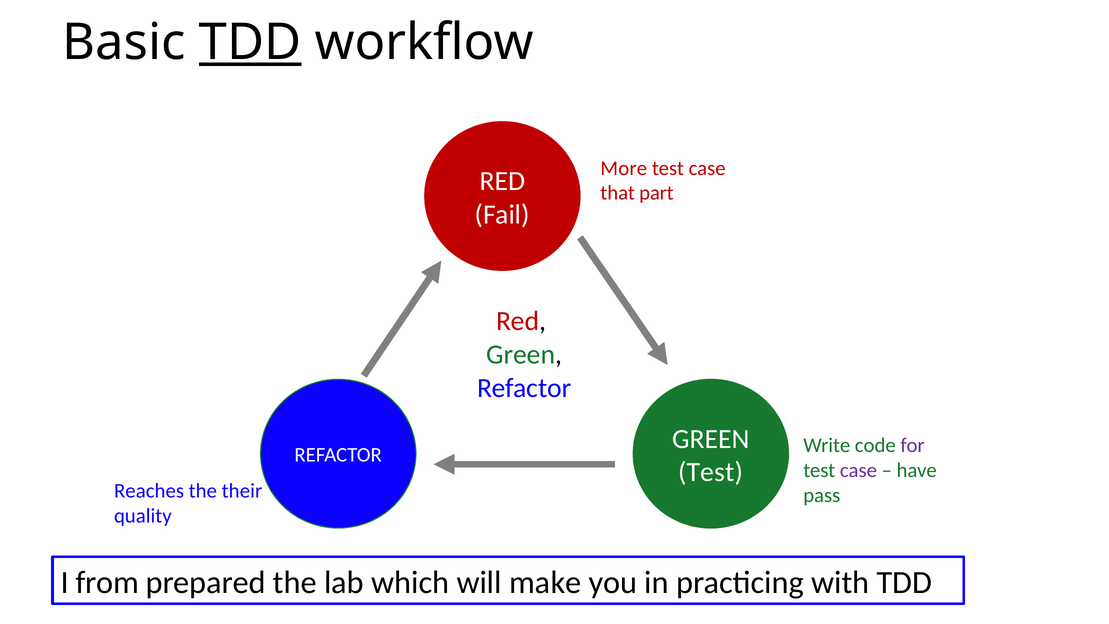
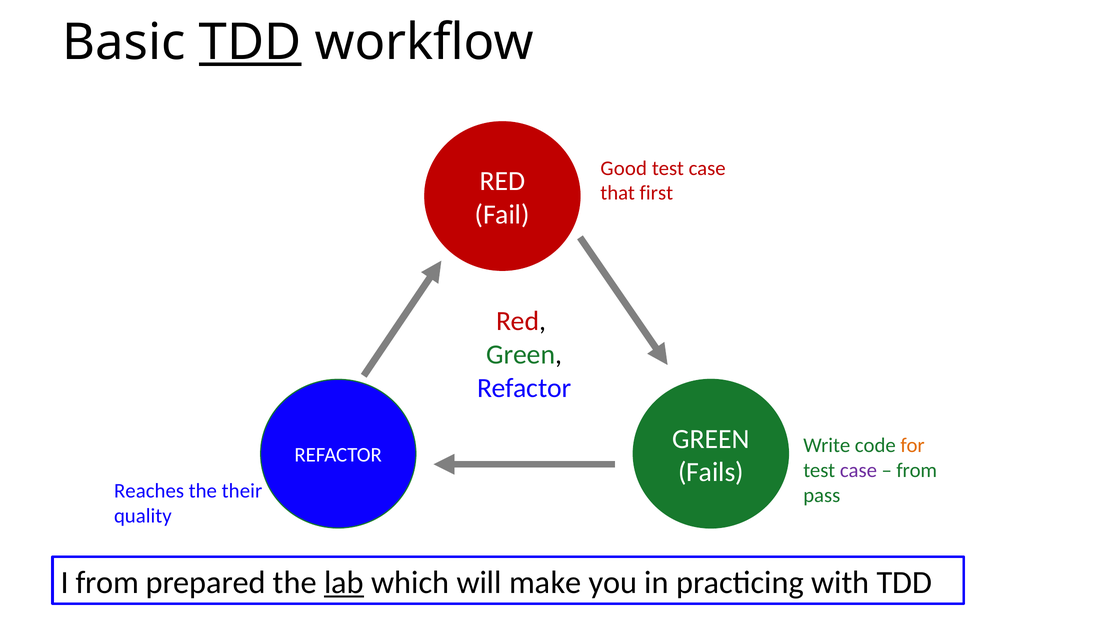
More: More -> Good
part: part -> first
for colour: purple -> orange
Test at (711, 472): Test -> Fails
have at (917, 470): have -> from
lab underline: none -> present
